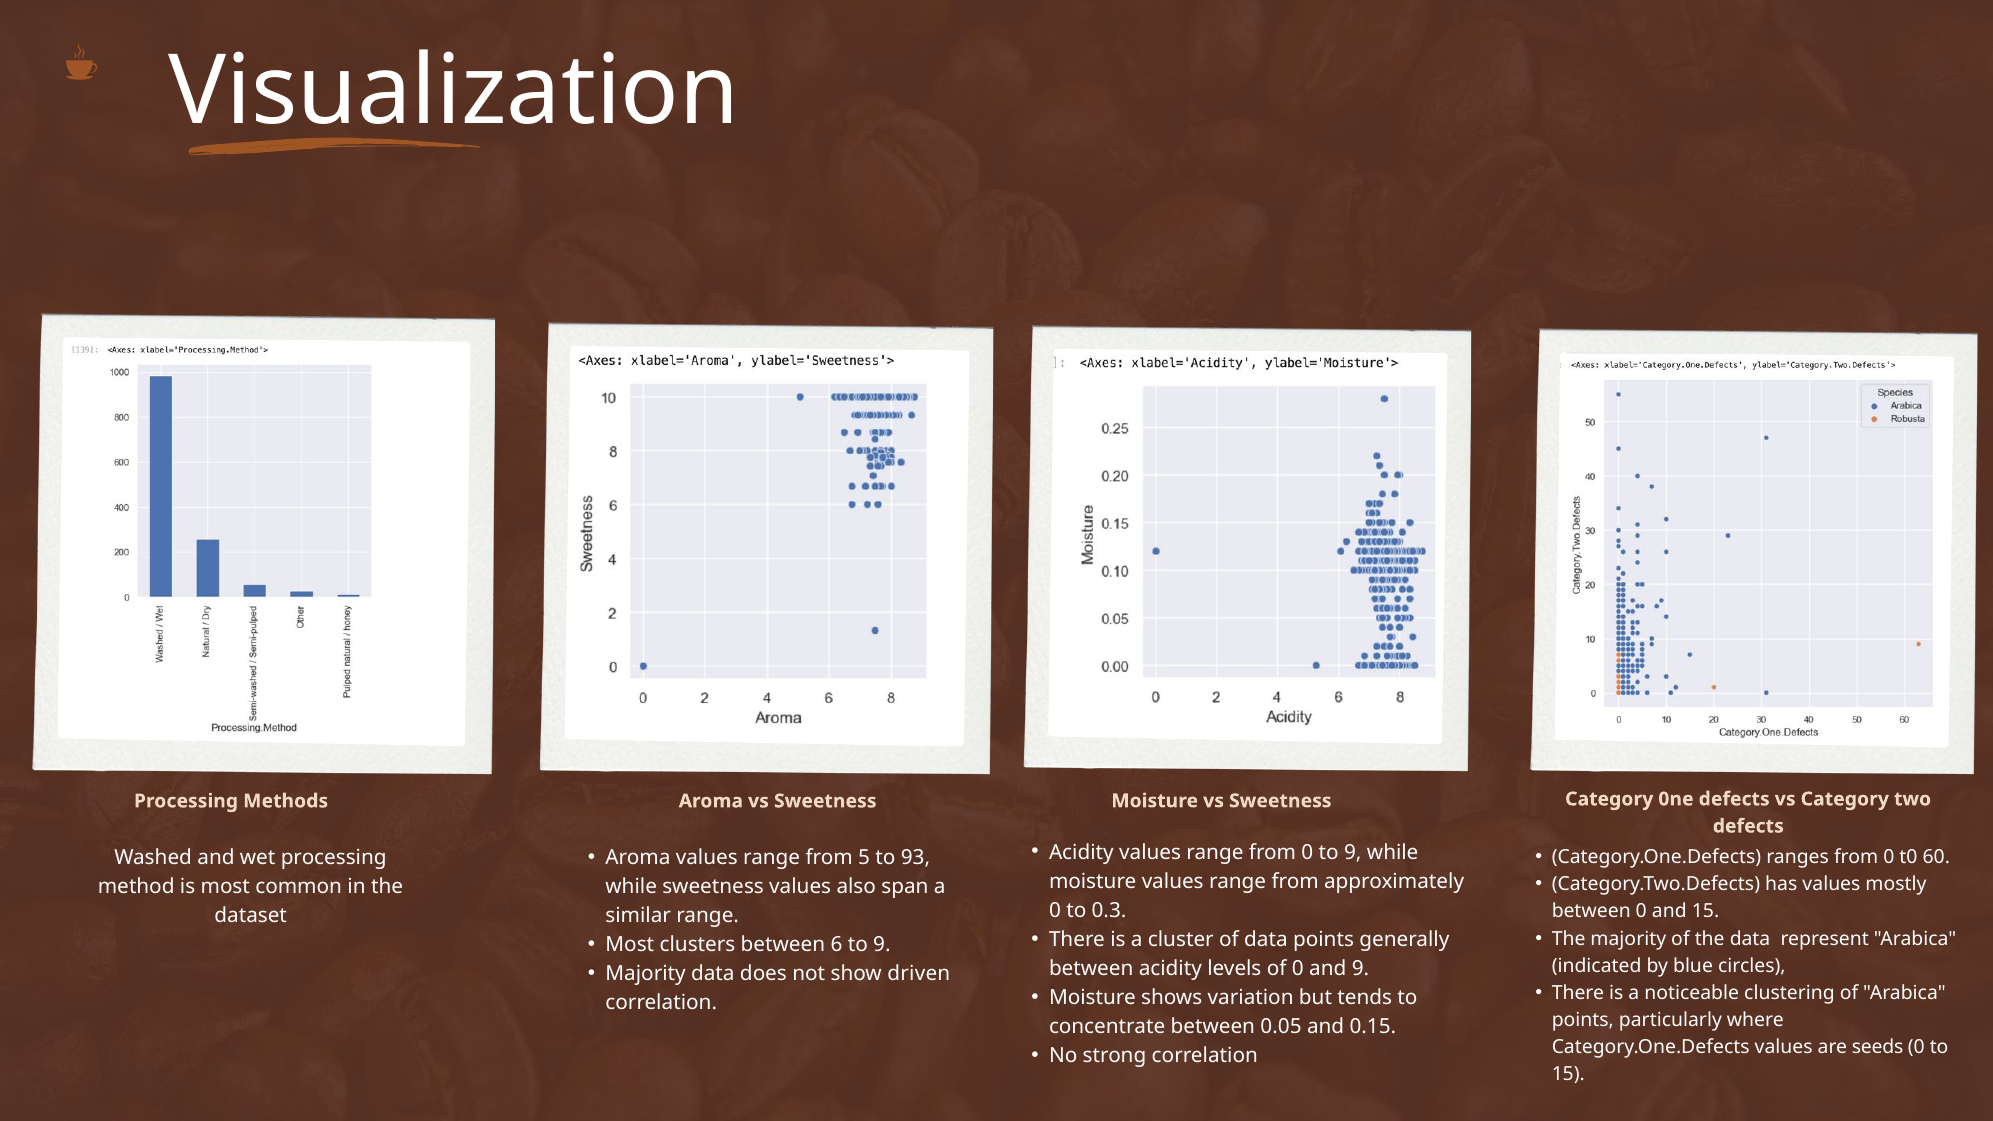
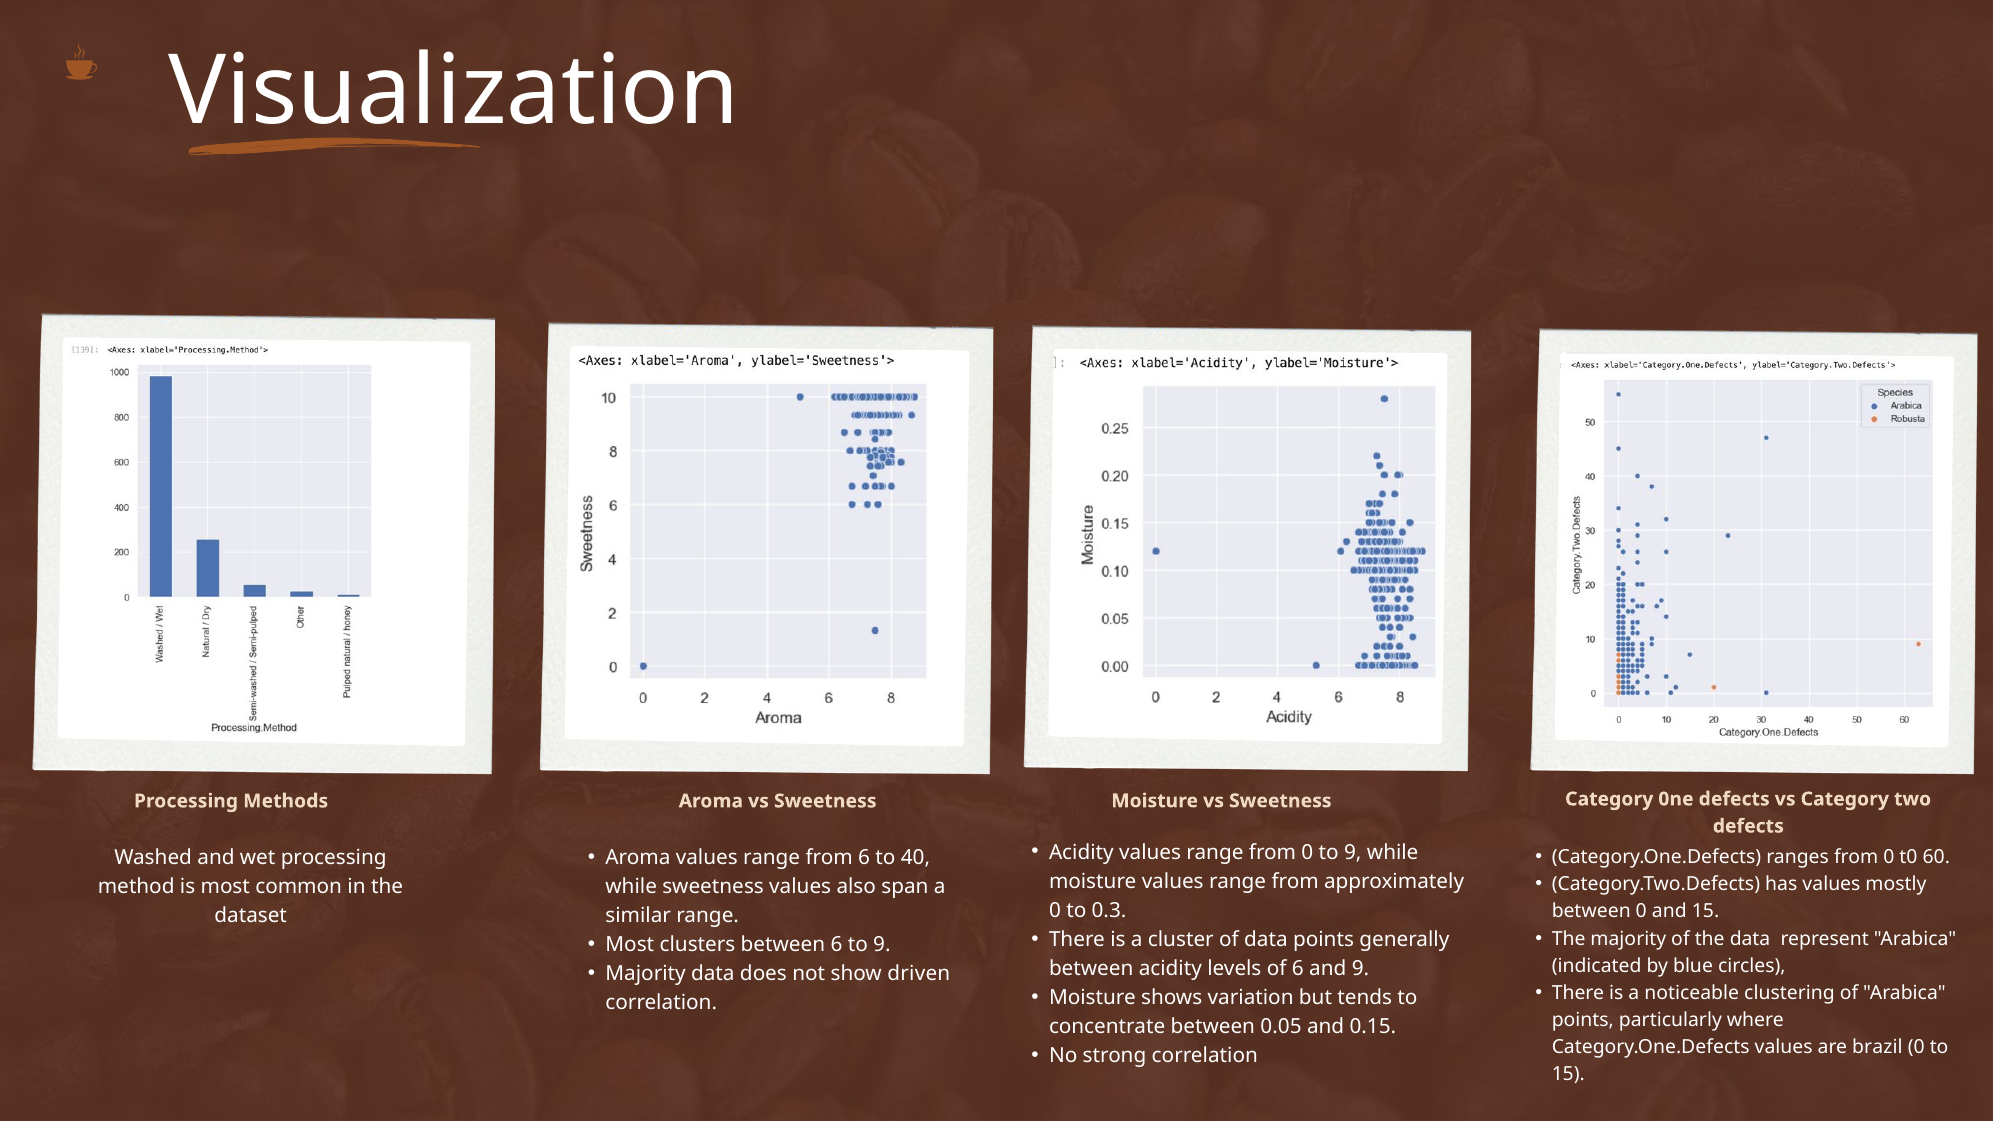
from 5: 5 -> 6
93: 93 -> 40
of 0: 0 -> 6
seeds: seeds -> brazil
